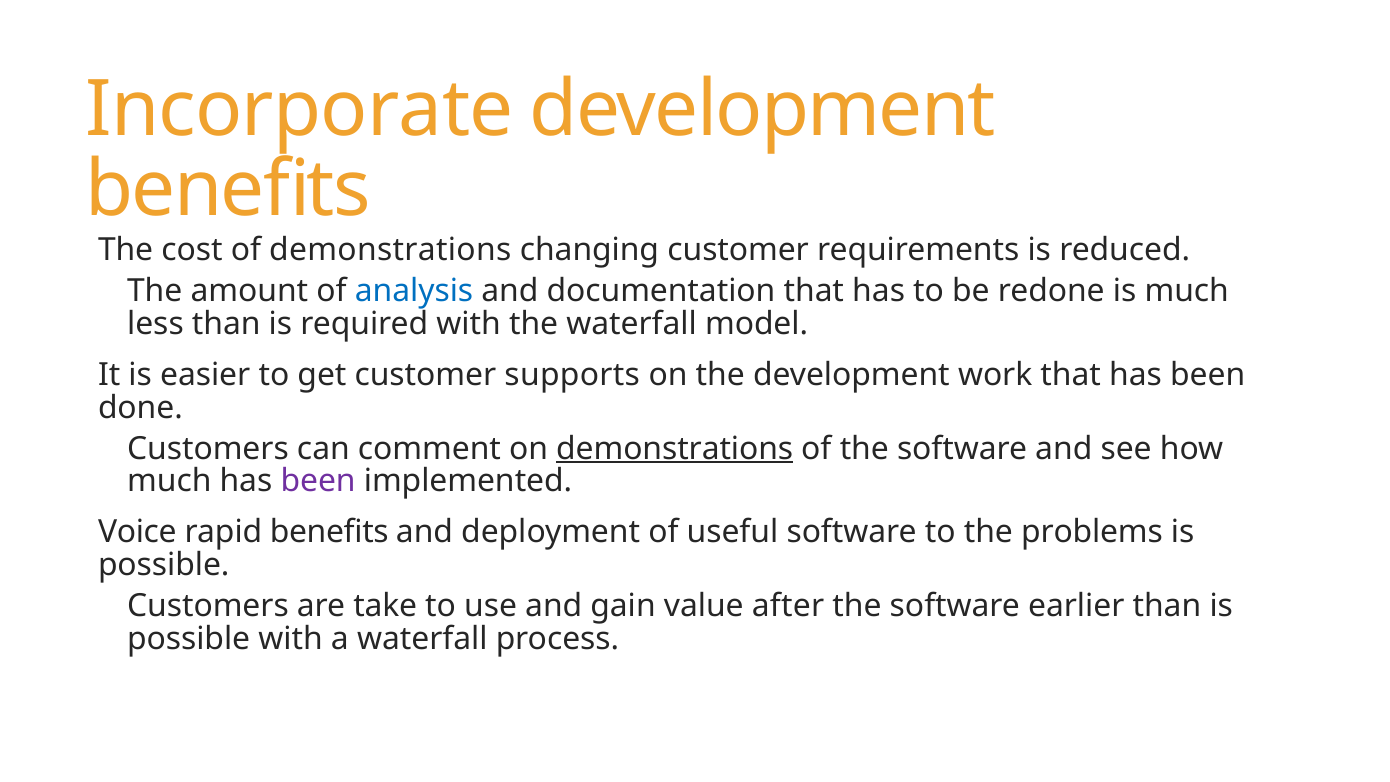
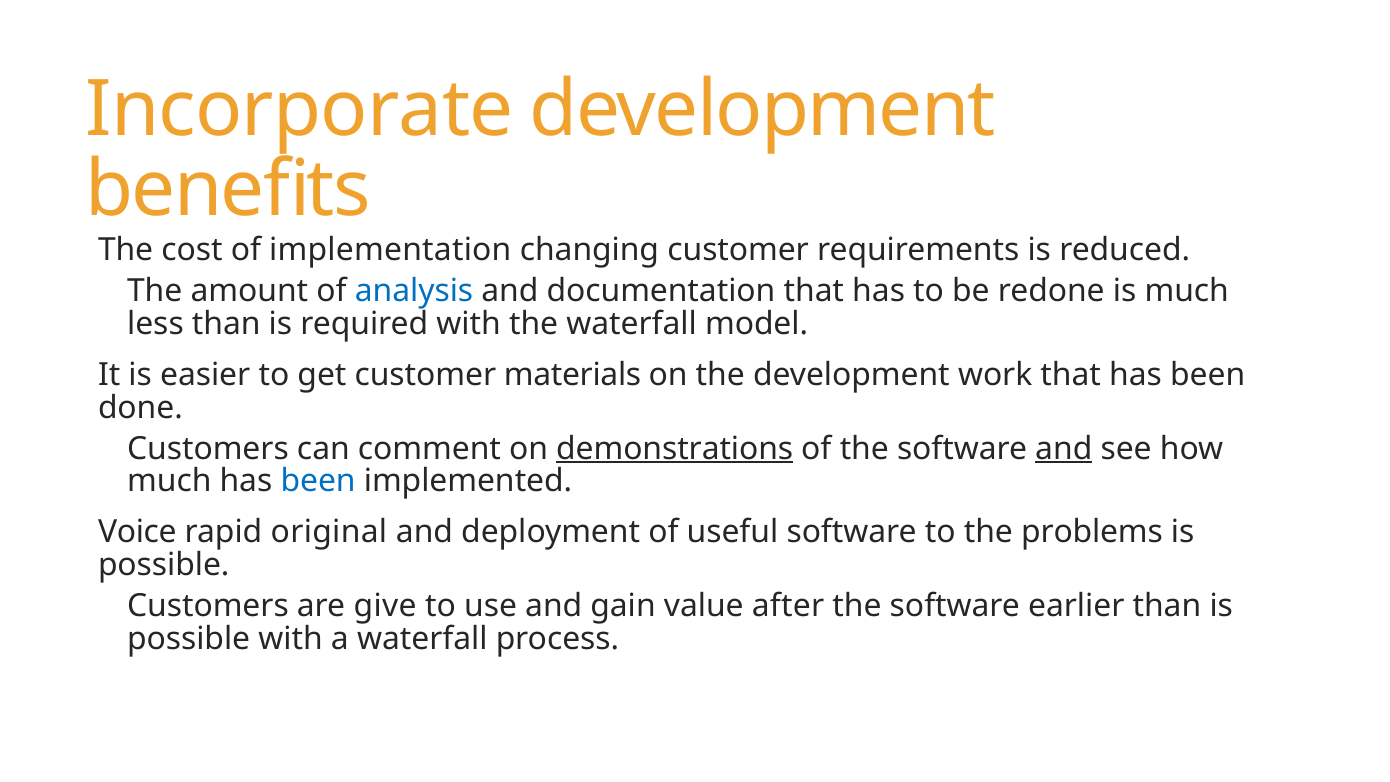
of demonstrations: demonstrations -> implementation
supports: supports -> materials
and at (1064, 449) underline: none -> present
been at (318, 481) colour: purple -> blue
rapid benefits: benefits -> original
take: take -> give
